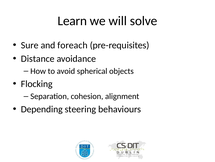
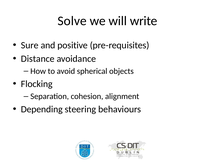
Learn: Learn -> Solve
solve: solve -> write
foreach: foreach -> positive
